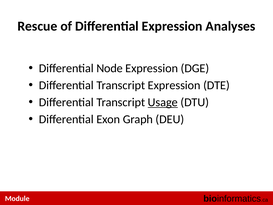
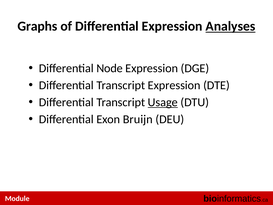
Rescue: Rescue -> Graphs
Analyses underline: none -> present
Graph: Graph -> Bruijn
